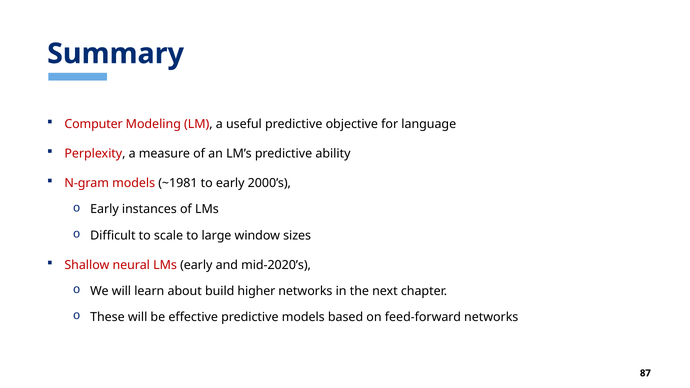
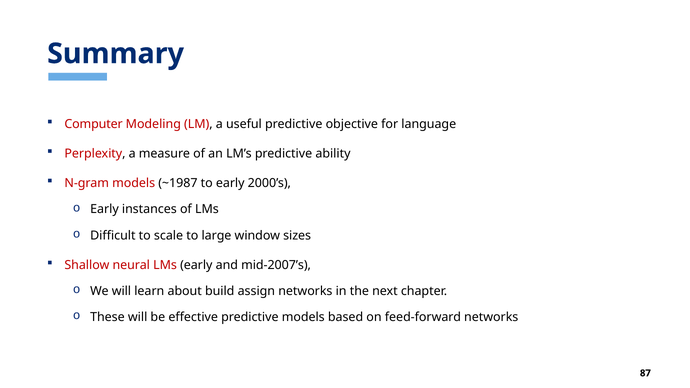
~1981: ~1981 -> ~1987
mid-2020’s: mid-2020’s -> mid-2007’s
higher: higher -> assign
